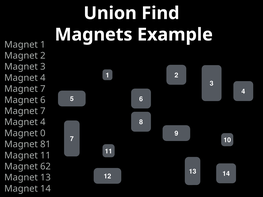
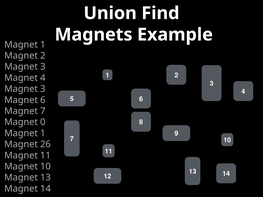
7 at (43, 89): 7 -> 3
4 at (43, 122): 4 -> 0
0 at (43, 133): 0 -> 1
81: 81 -> 26
Magnet 62: 62 -> 10
